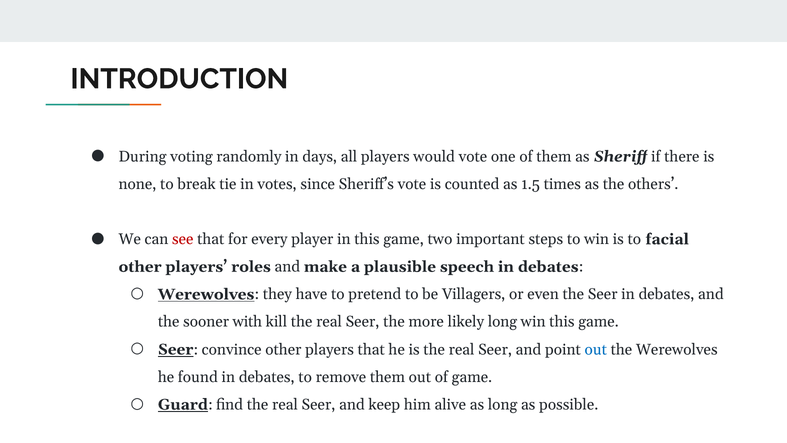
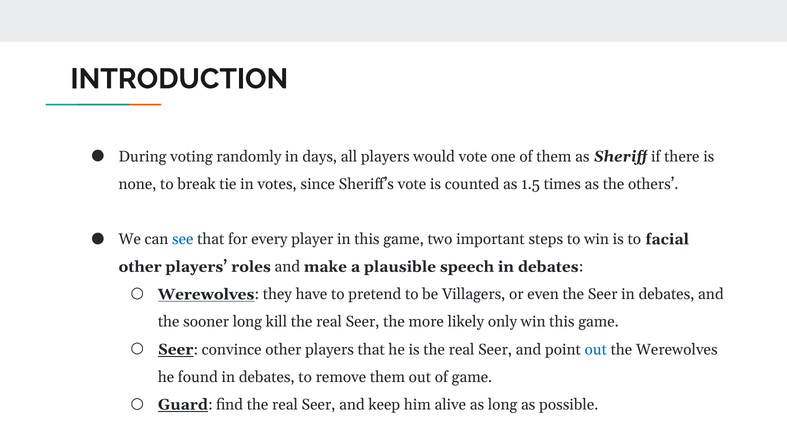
see colour: red -> blue
sooner with: with -> long
likely long: long -> only
